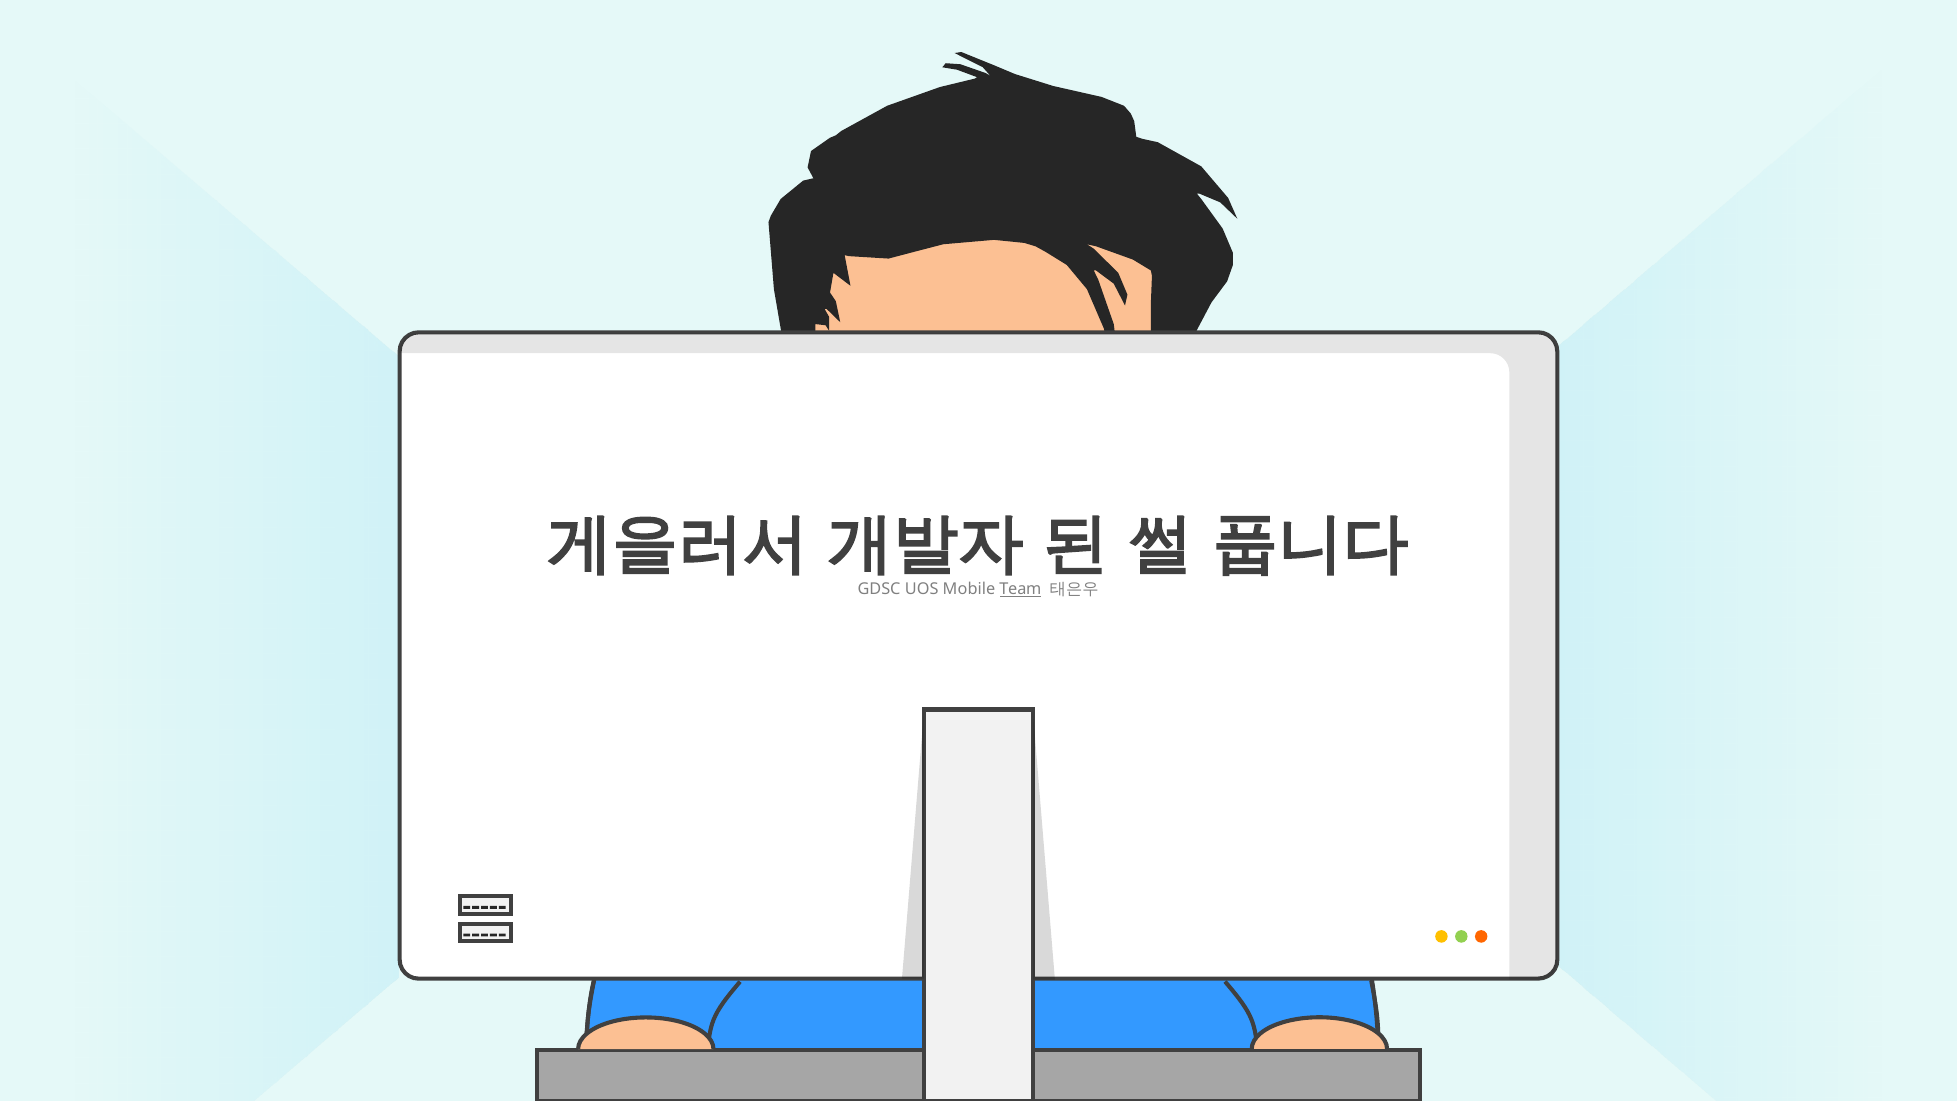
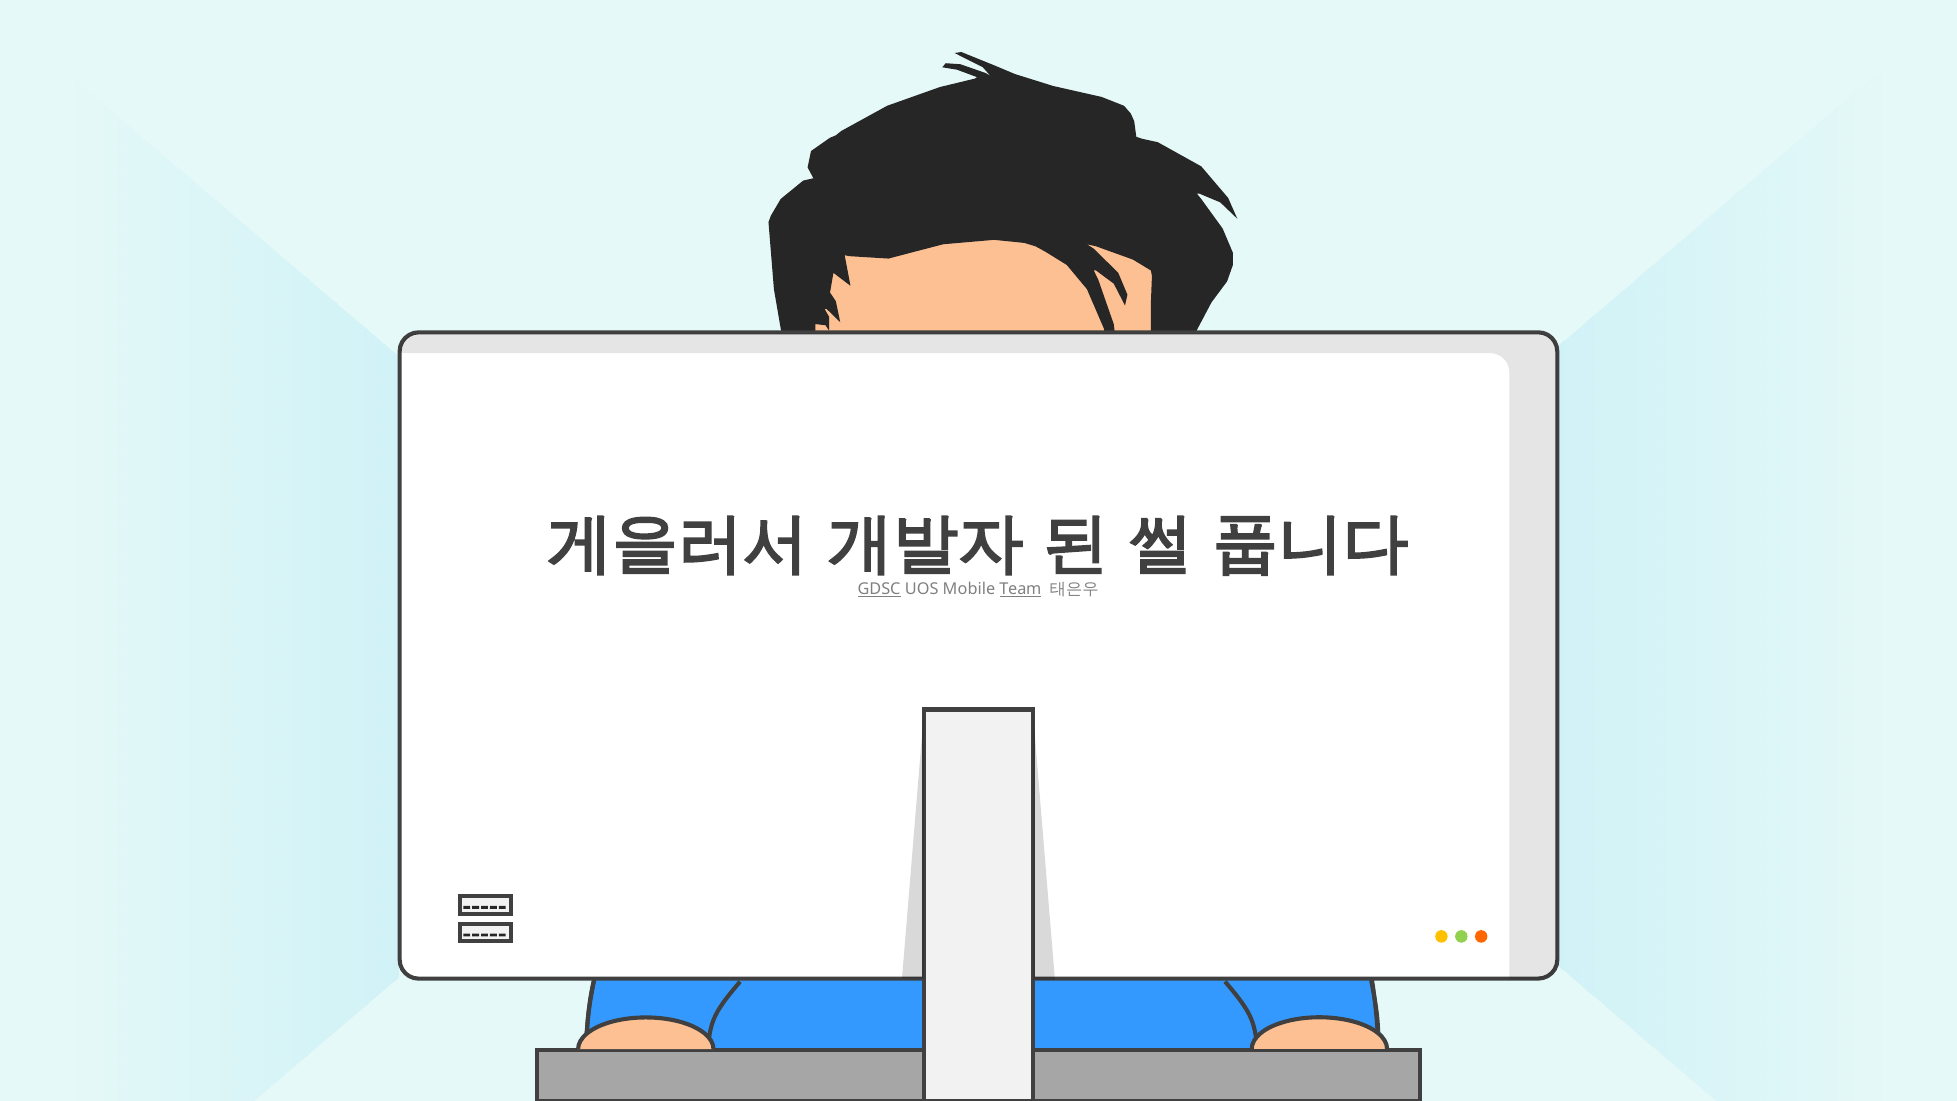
GDSC underline: none -> present
